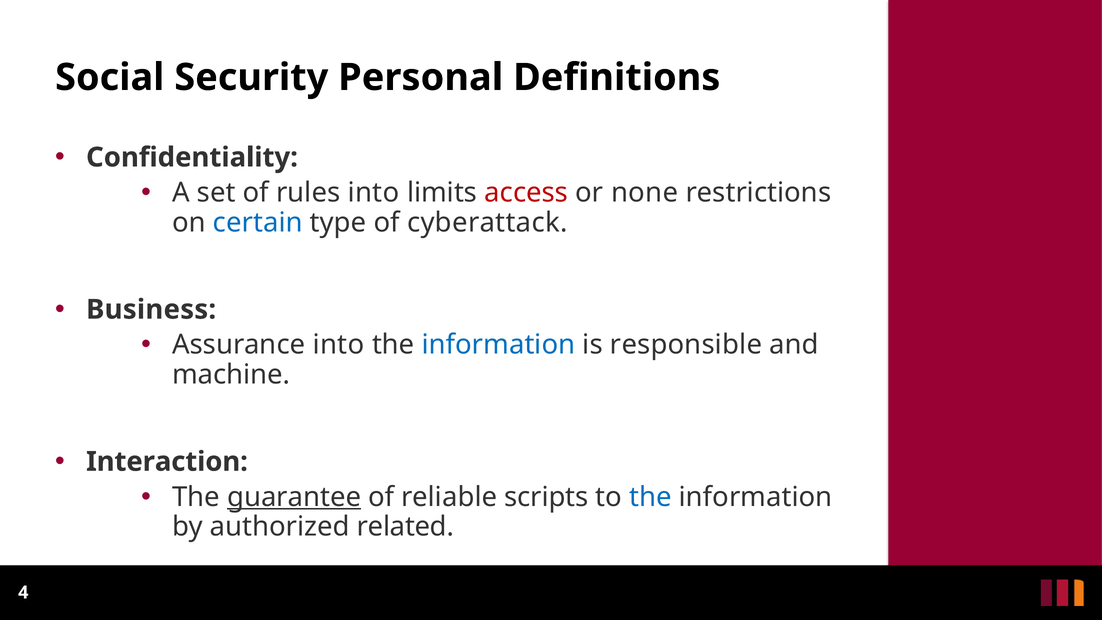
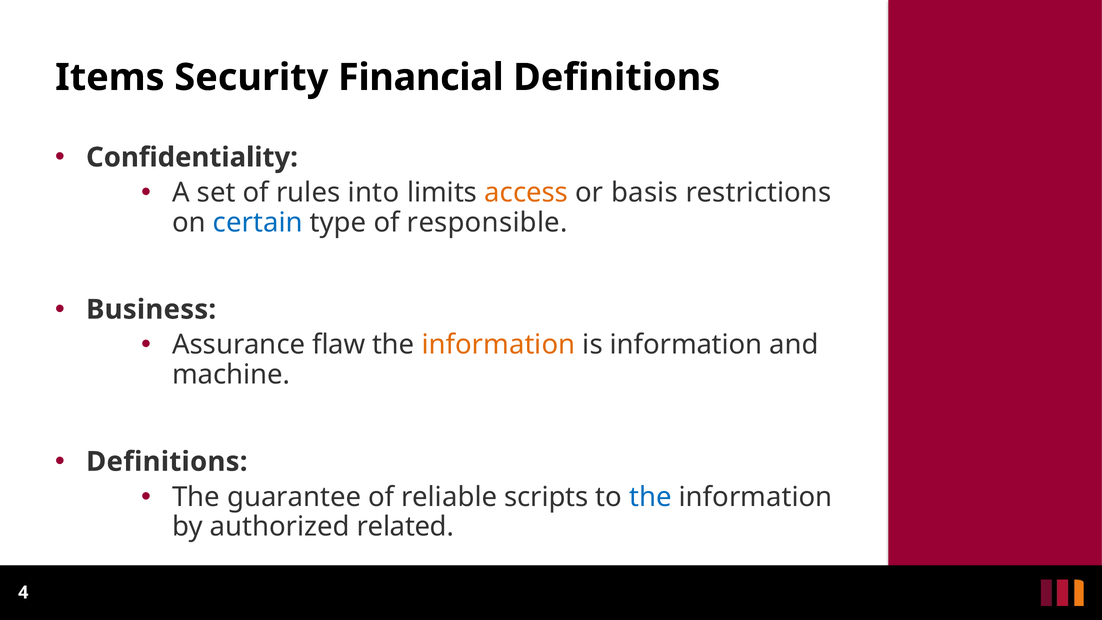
Social: Social -> Items
Personal: Personal -> Financial
access colour: red -> orange
none: none -> basis
cyberattack: cyberattack -> responsible
Assurance into: into -> flaw
information at (498, 345) colour: blue -> orange
is responsible: responsible -> information
Interaction at (167, 462): Interaction -> Definitions
guarantee underline: present -> none
